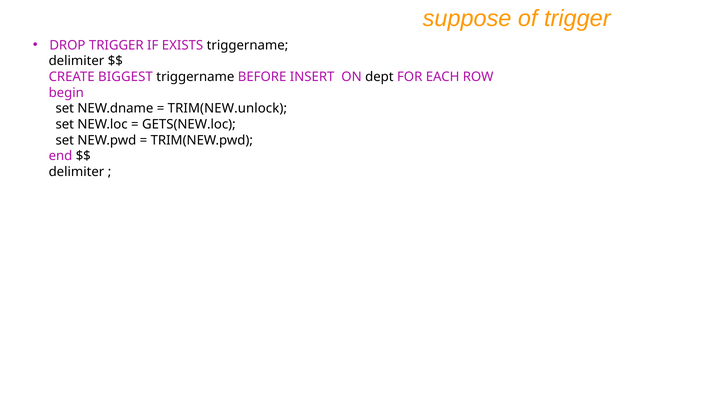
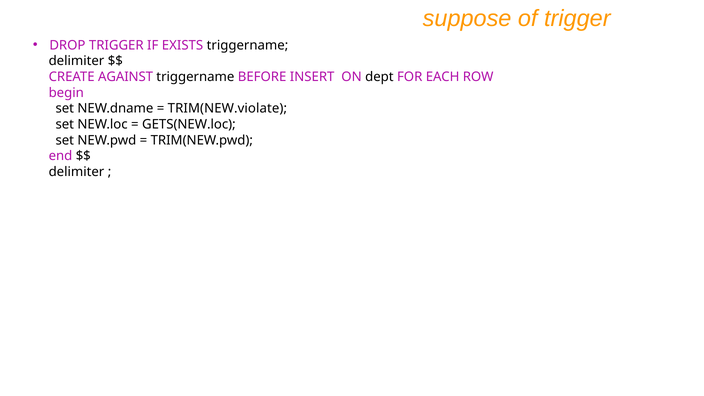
BIGGEST: BIGGEST -> AGAINST
TRIM(NEW.unlock: TRIM(NEW.unlock -> TRIM(NEW.violate
